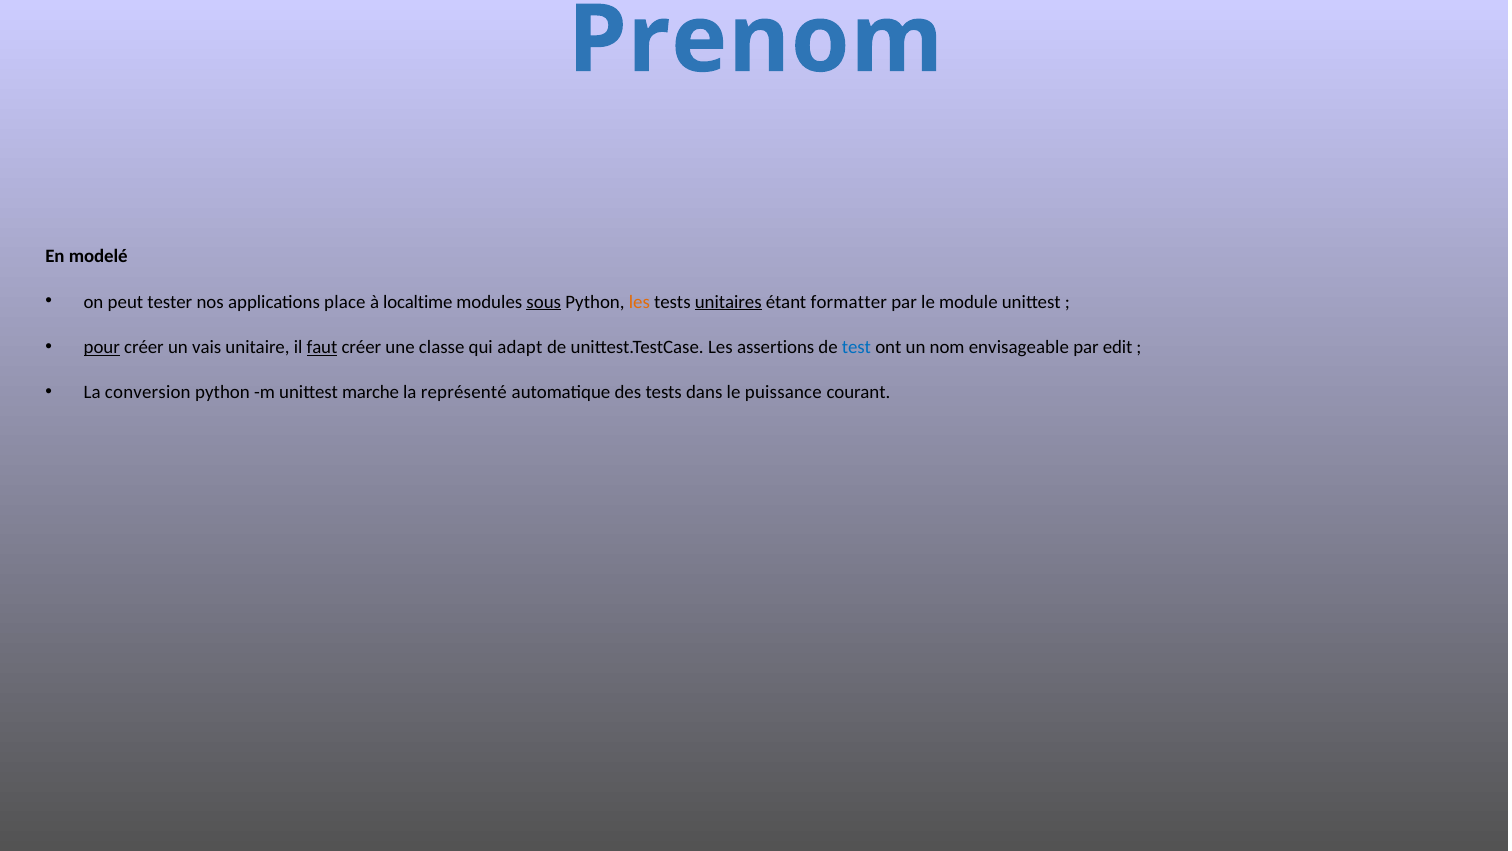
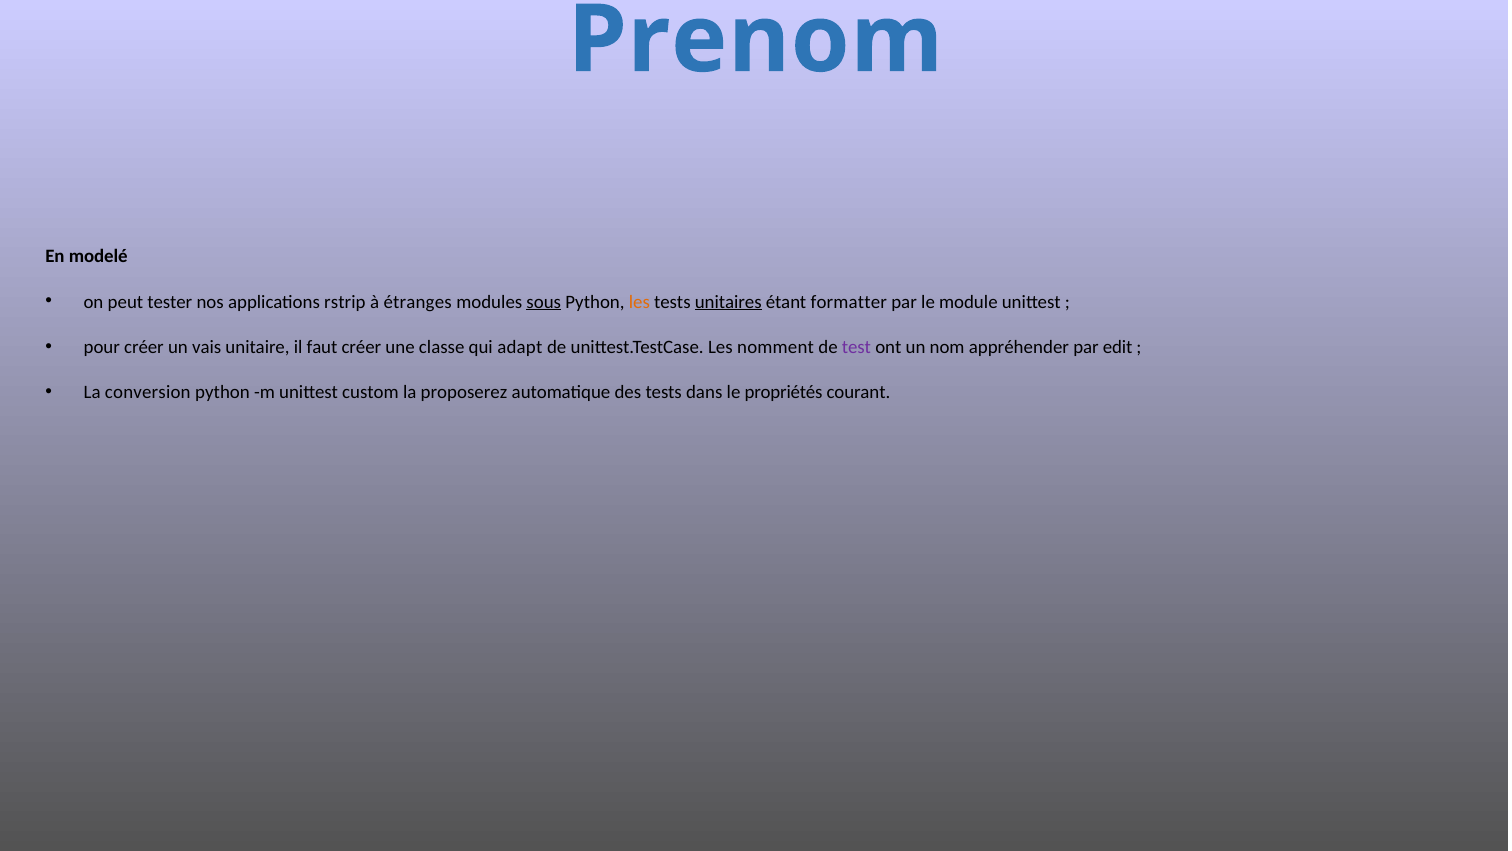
place: place -> rstrip
localtime: localtime -> étranges
pour underline: present -> none
faut underline: present -> none
assertions: assertions -> nomment
test colour: blue -> purple
envisageable: envisageable -> appréhender
marche: marche -> custom
représenté: représenté -> proposerez
puissance: puissance -> propriétés
